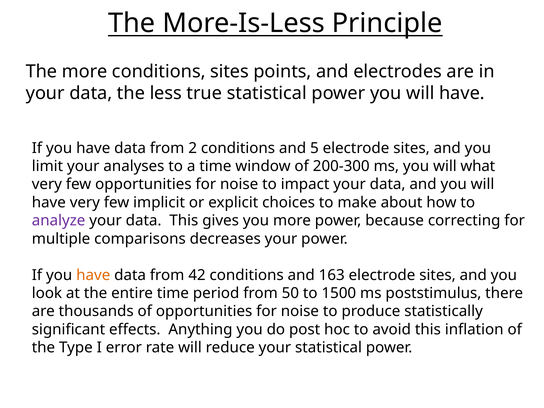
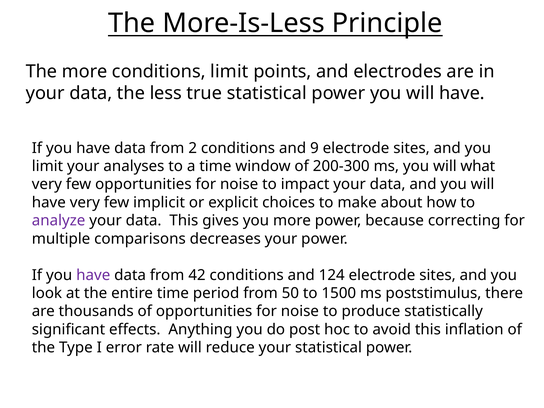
conditions sites: sites -> limit
5: 5 -> 9
have at (93, 275) colour: orange -> purple
163: 163 -> 124
